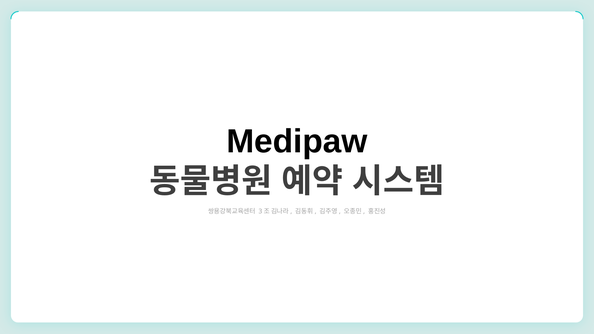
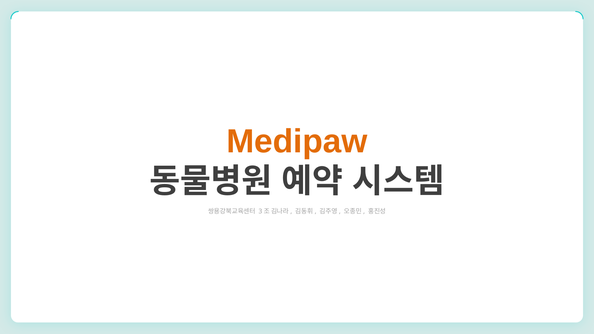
Medipaw colour: black -> orange
